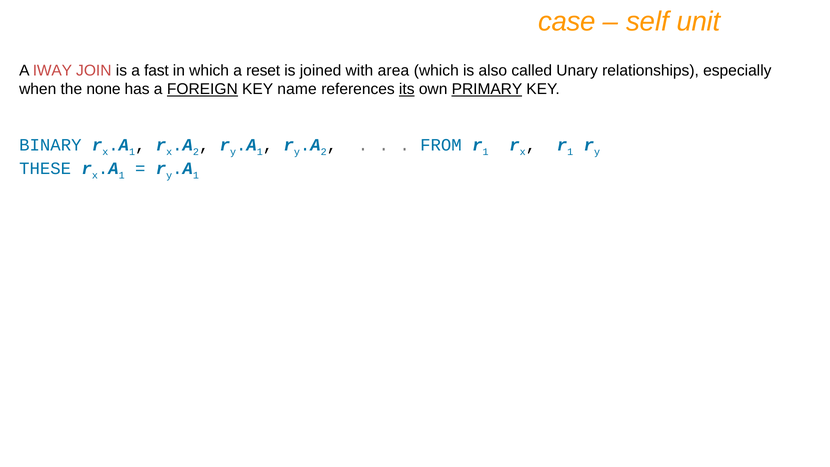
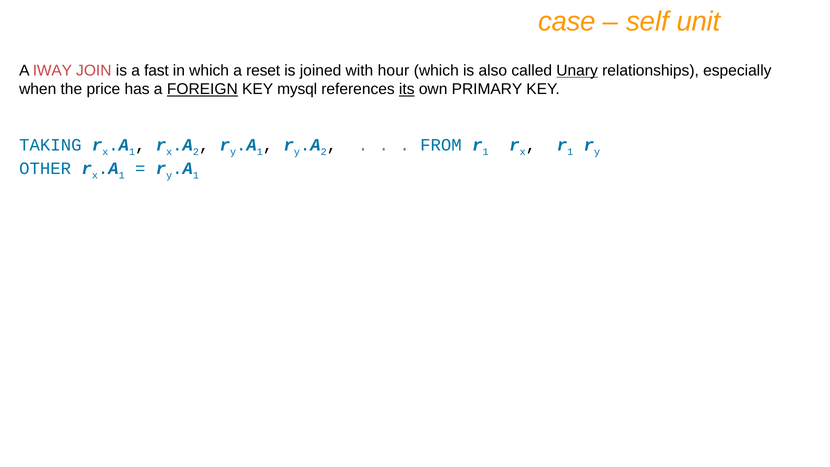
area: area -> hour
Unary underline: none -> present
none: none -> price
name: name -> mysql
PRIMARY underline: present -> none
BINARY: BINARY -> TAKING
THESE: THESE -> OTHER
